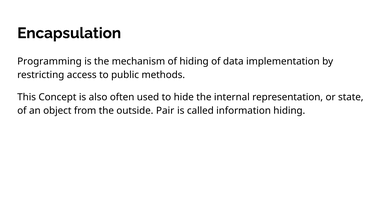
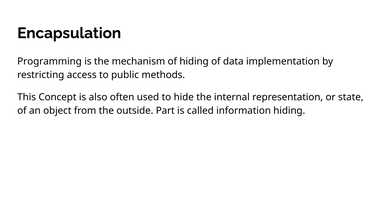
Pair: Pair -> Part
